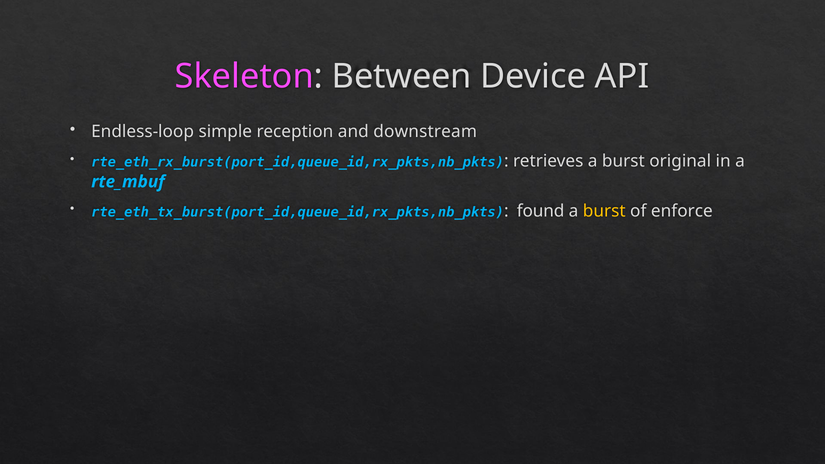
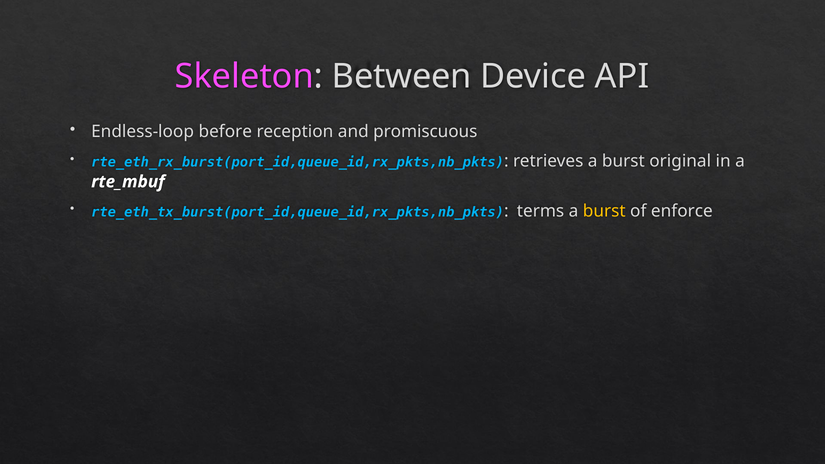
simple: simple -> before
downstream: downstream -> promiscuous
rte_mbuf colour: light blue -> white
found: found -> terms
